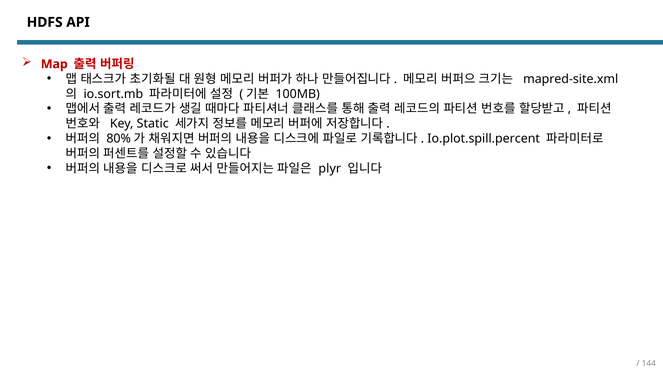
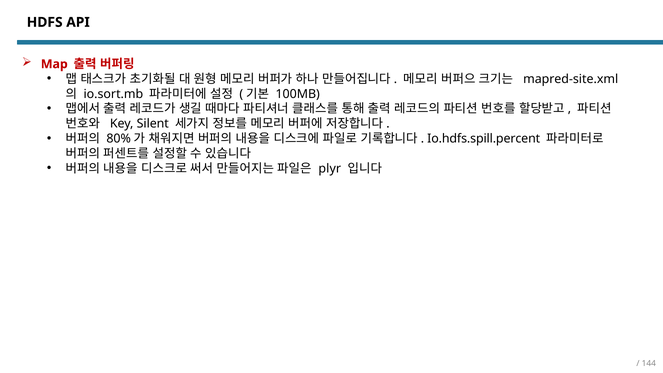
Static: Static -> Silent
Io.plot.spill.percent: Io.plot.spill.percent -> Io.hdfs.spill.percent
